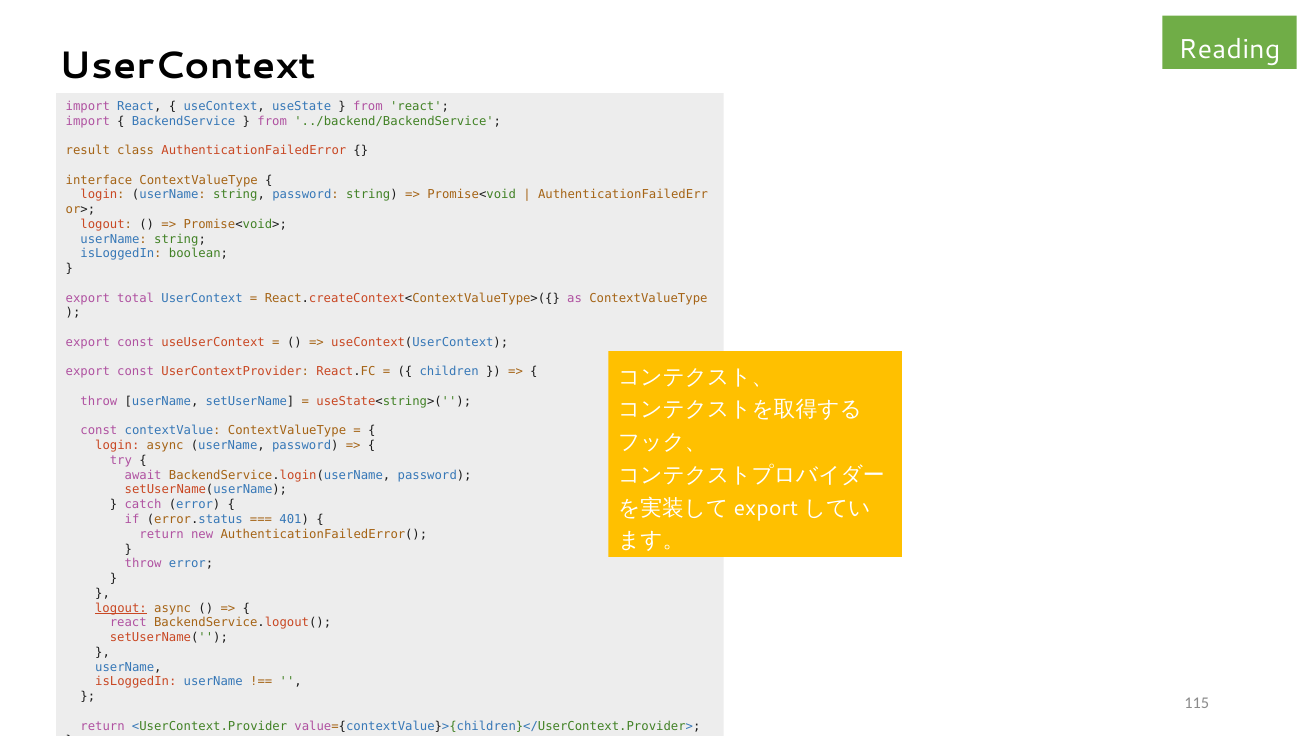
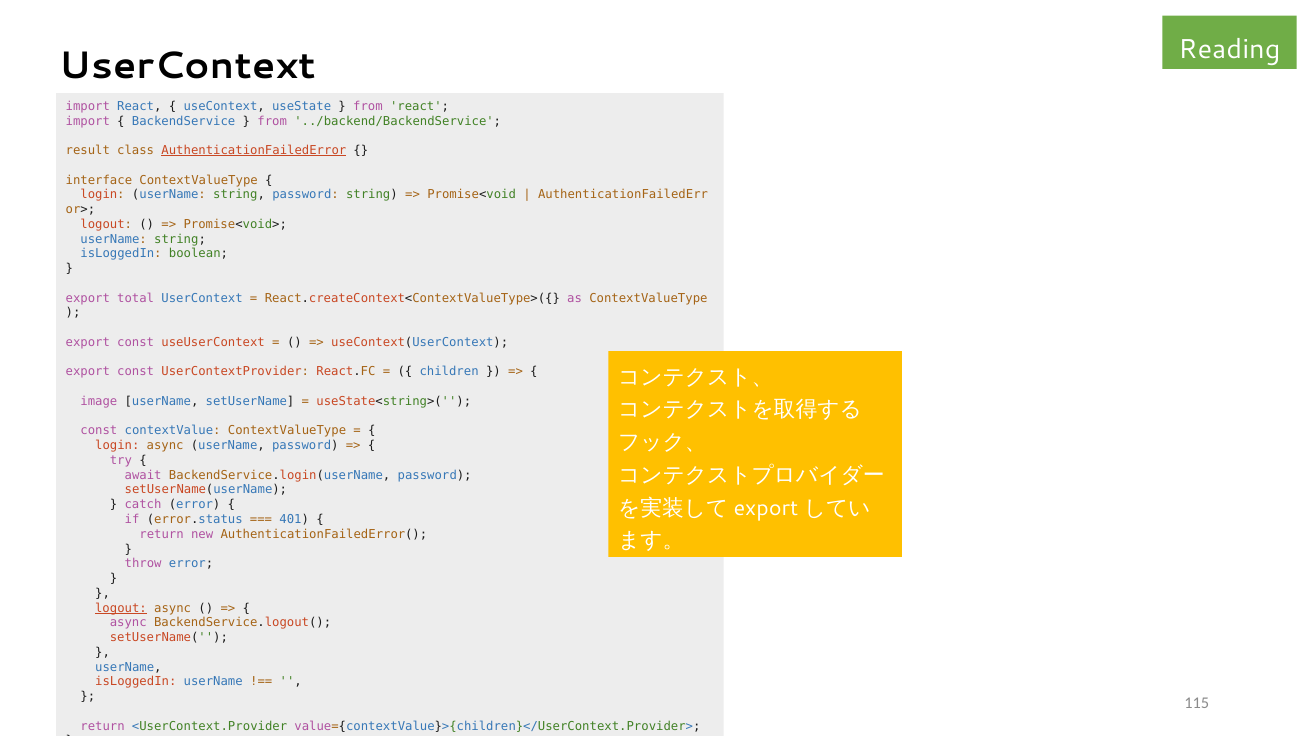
AuthenticationFailedError underline: none -> present
throw at (99, 402): throw -> image
react at (128, 623): react -> async
